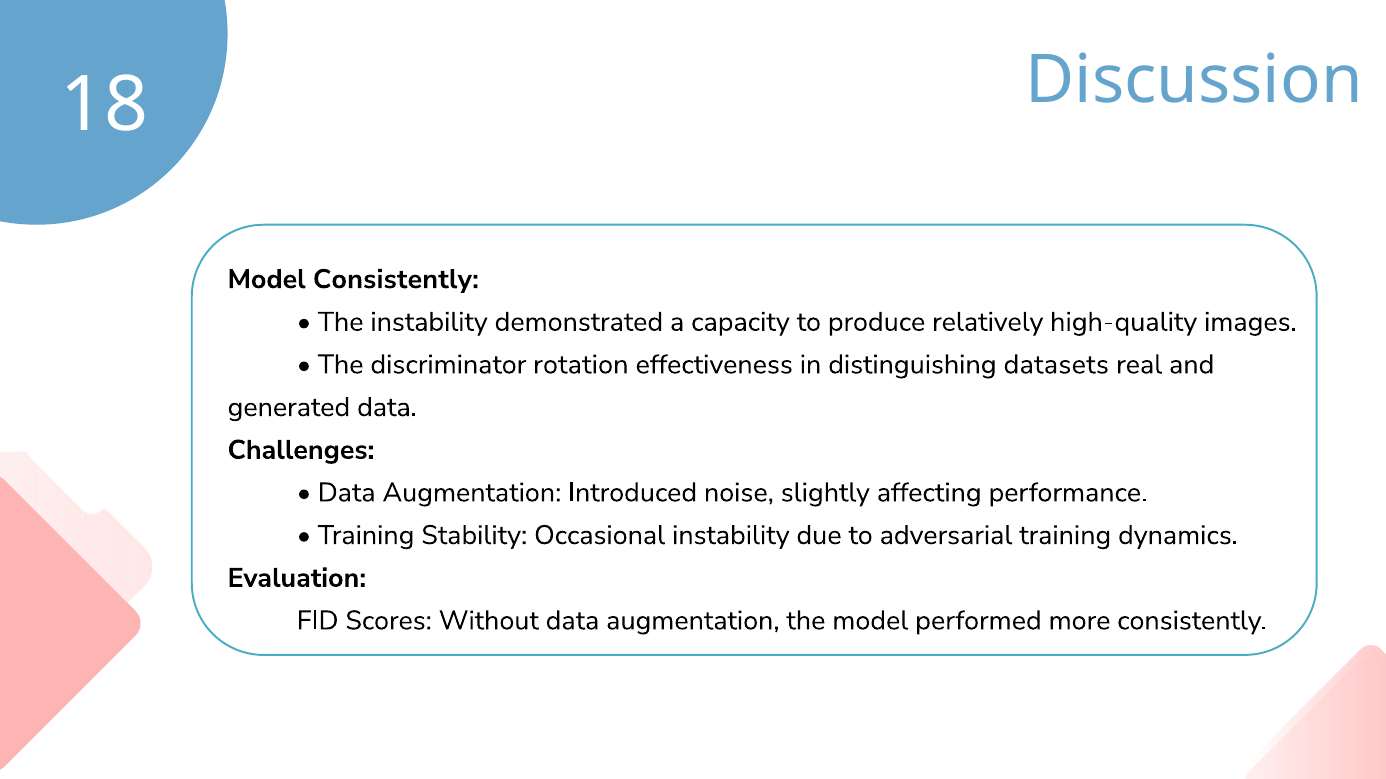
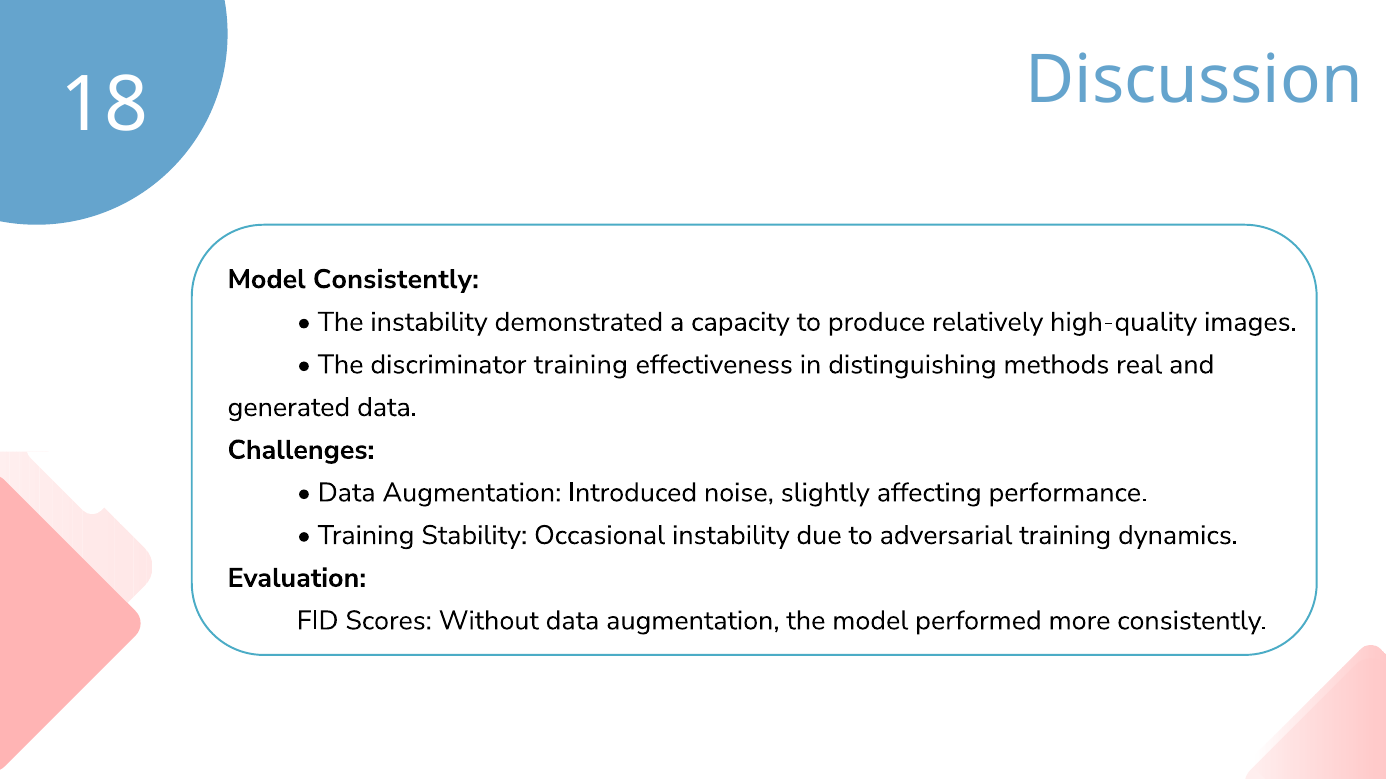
discriminator rotation: rotation -> training
datasets: datasets -> methods
